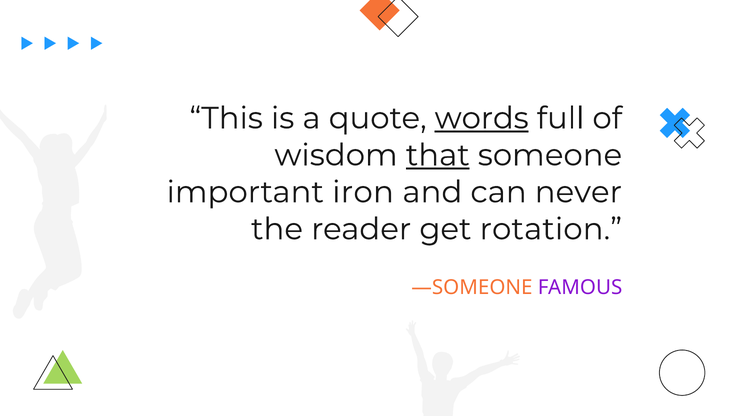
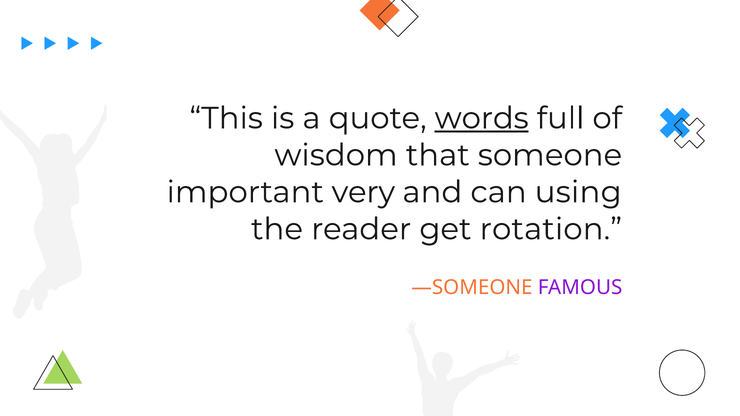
that underline: present -> none
iron: iron -> very
never: never -> using
